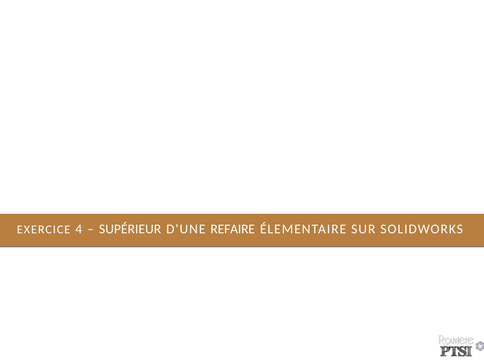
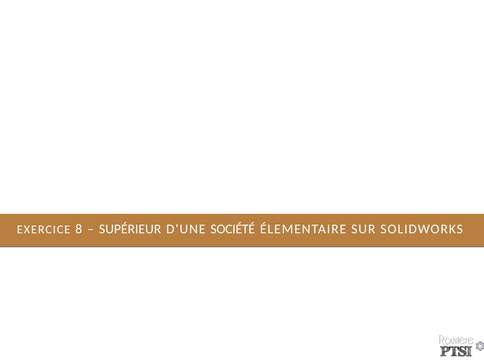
4: 4 -> 8
REFAIRE: REFAIRE -> SOCIÉTÉ
